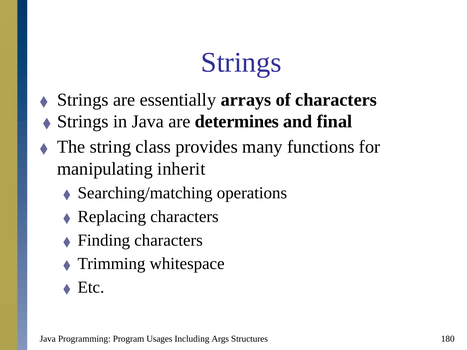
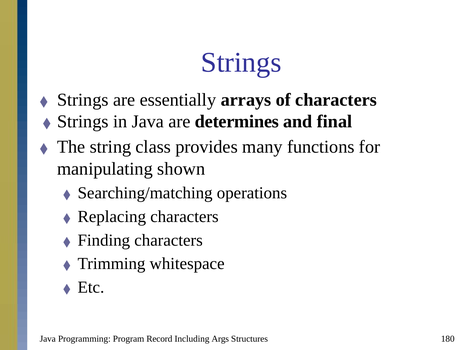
inherit: inherit -> shown
Usages: Usages -> Record
